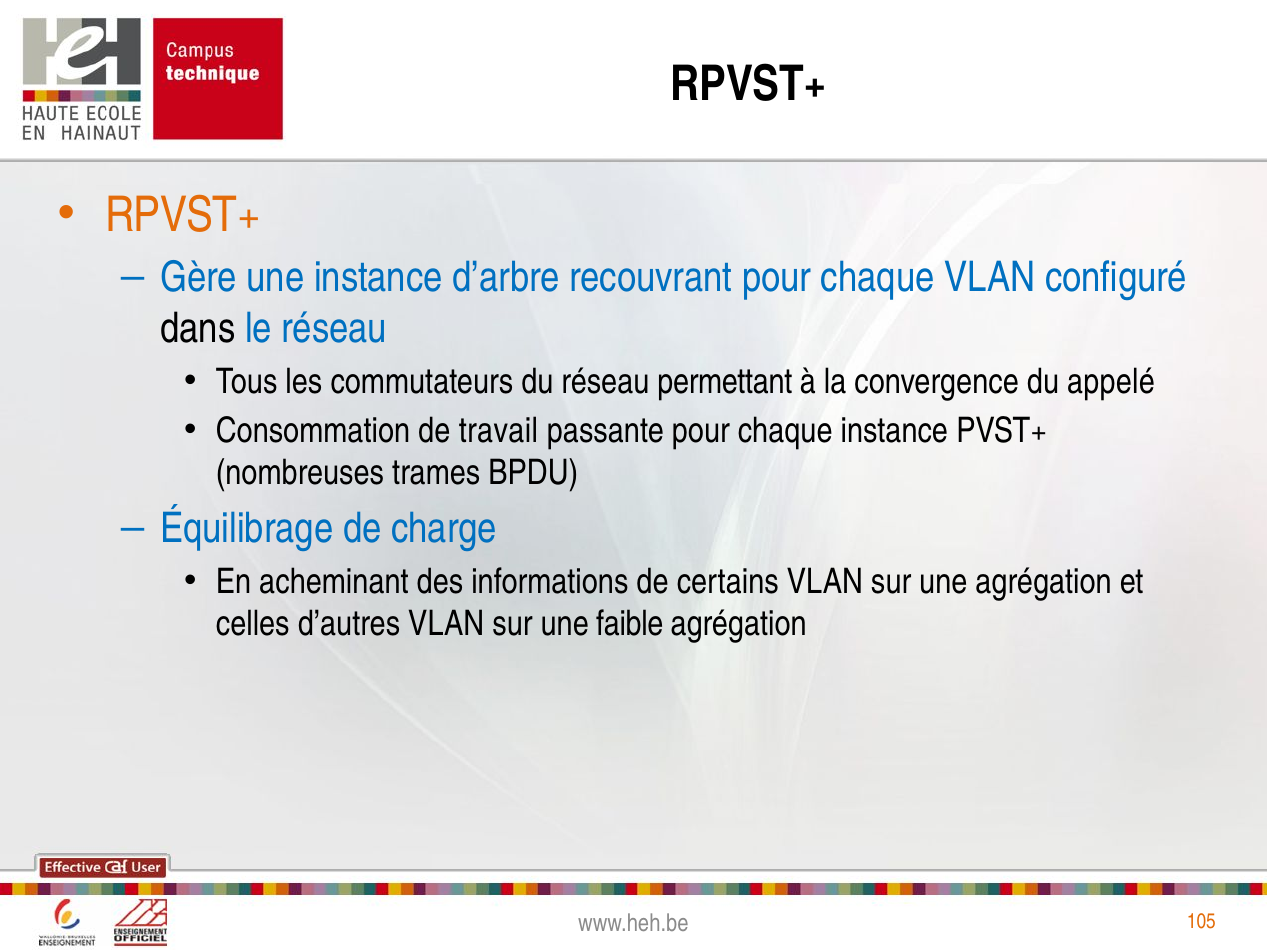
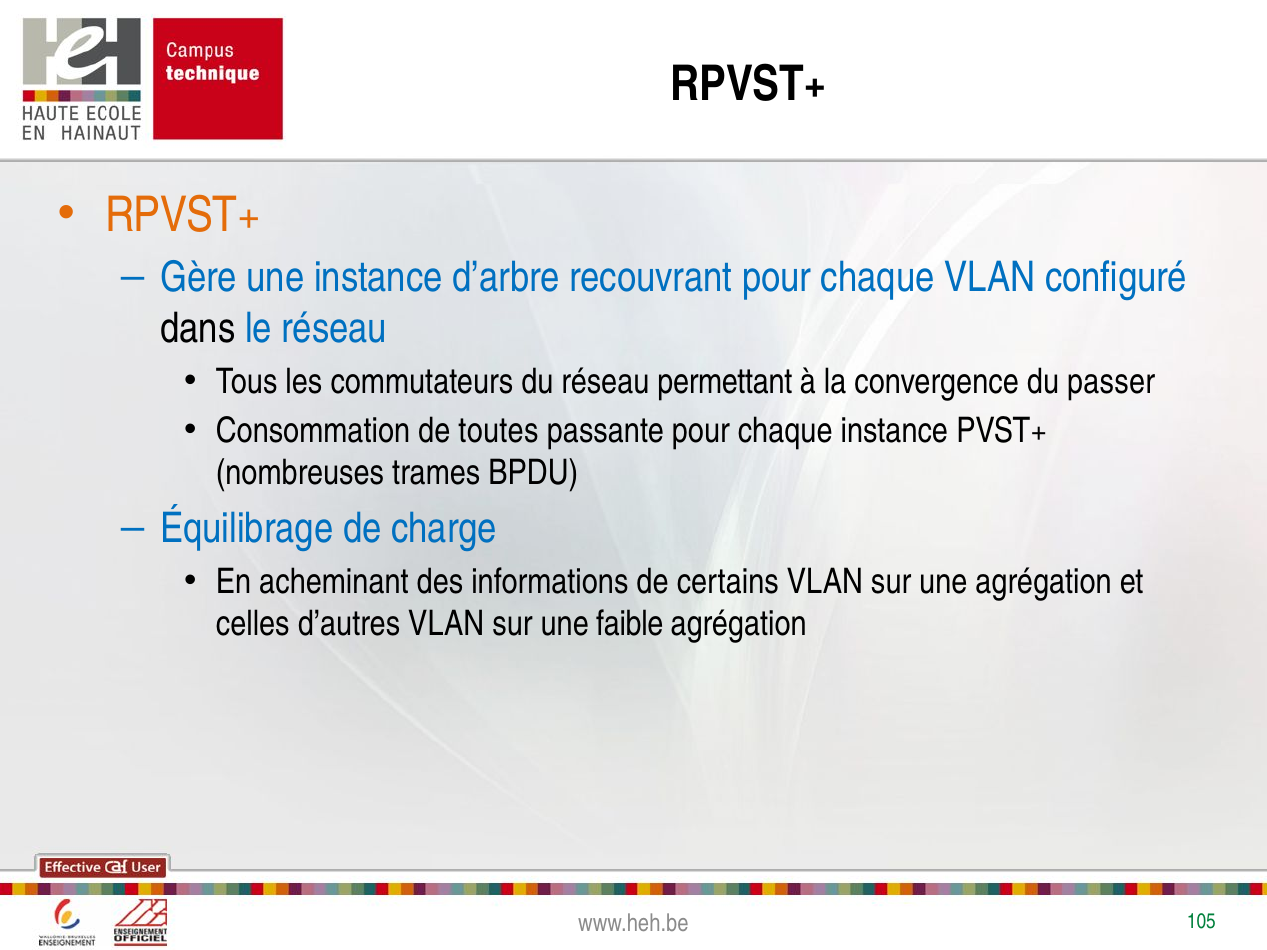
appelé: appelé -> passer
travail: travail -> toutes
105 colour: orange -> green
